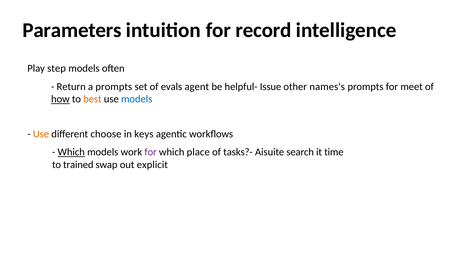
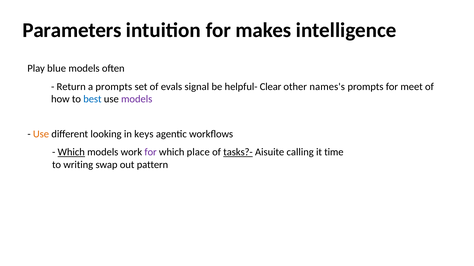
record: record -> makes
step: step -> blue
agent: agent -> signal
Issue: Issue -> Clear
how underline: present -> none
best colour: orange -> blue
models at (137, 99) colour: blue -> purple
choose: choose -> looking
tasks?- underline: none -> present
search: search -> calling
trained: trained -> writing
explicit: explicit -> pattern
